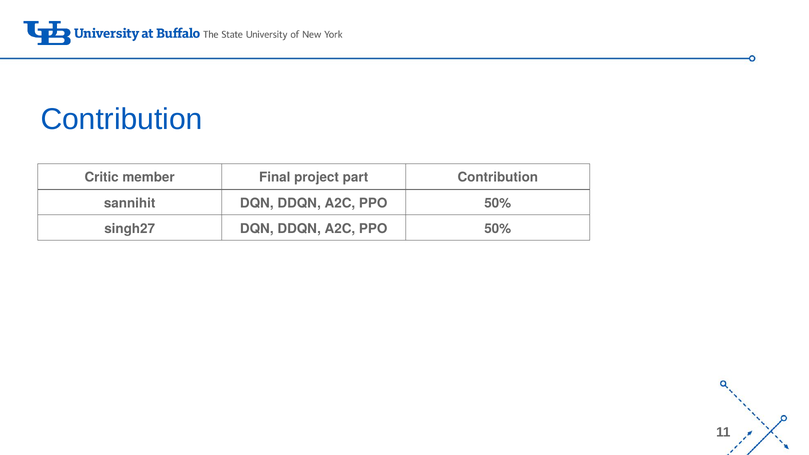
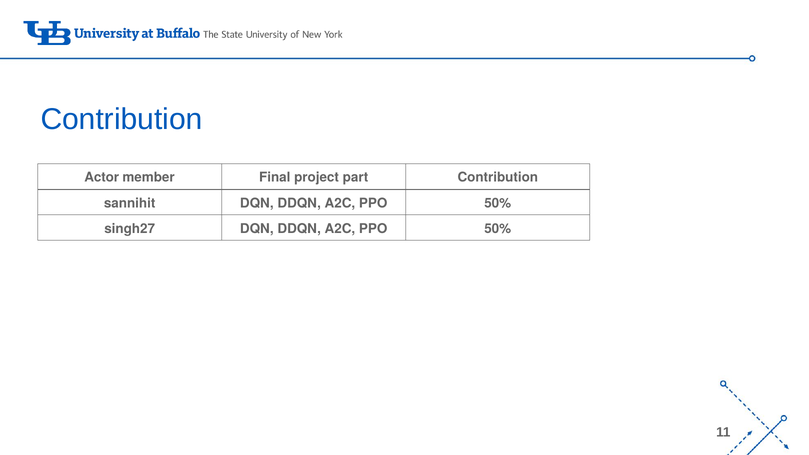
Critic: Critic -> Actor
